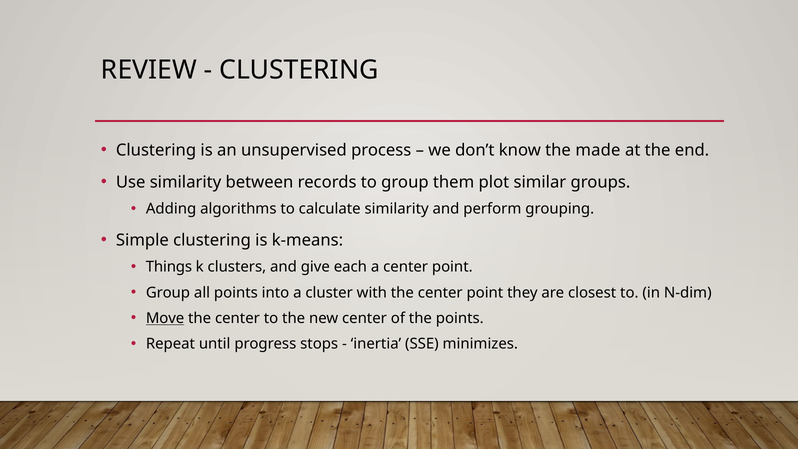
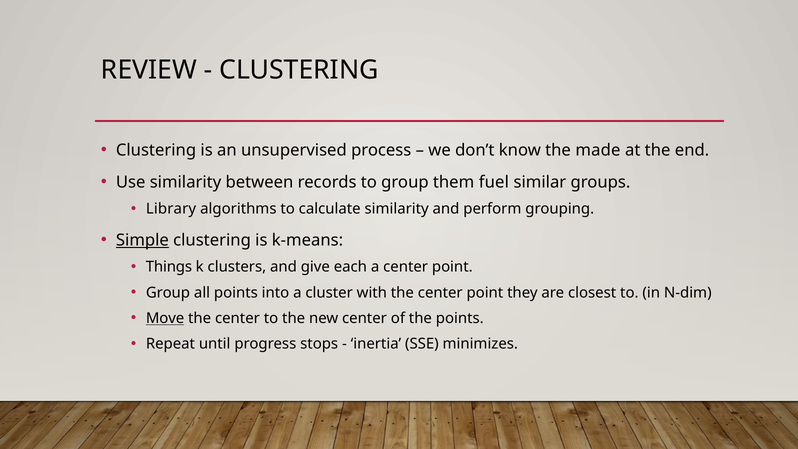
plot: plot -> fuel
Adding: Adding -> Library
Simple underline: none -> present
